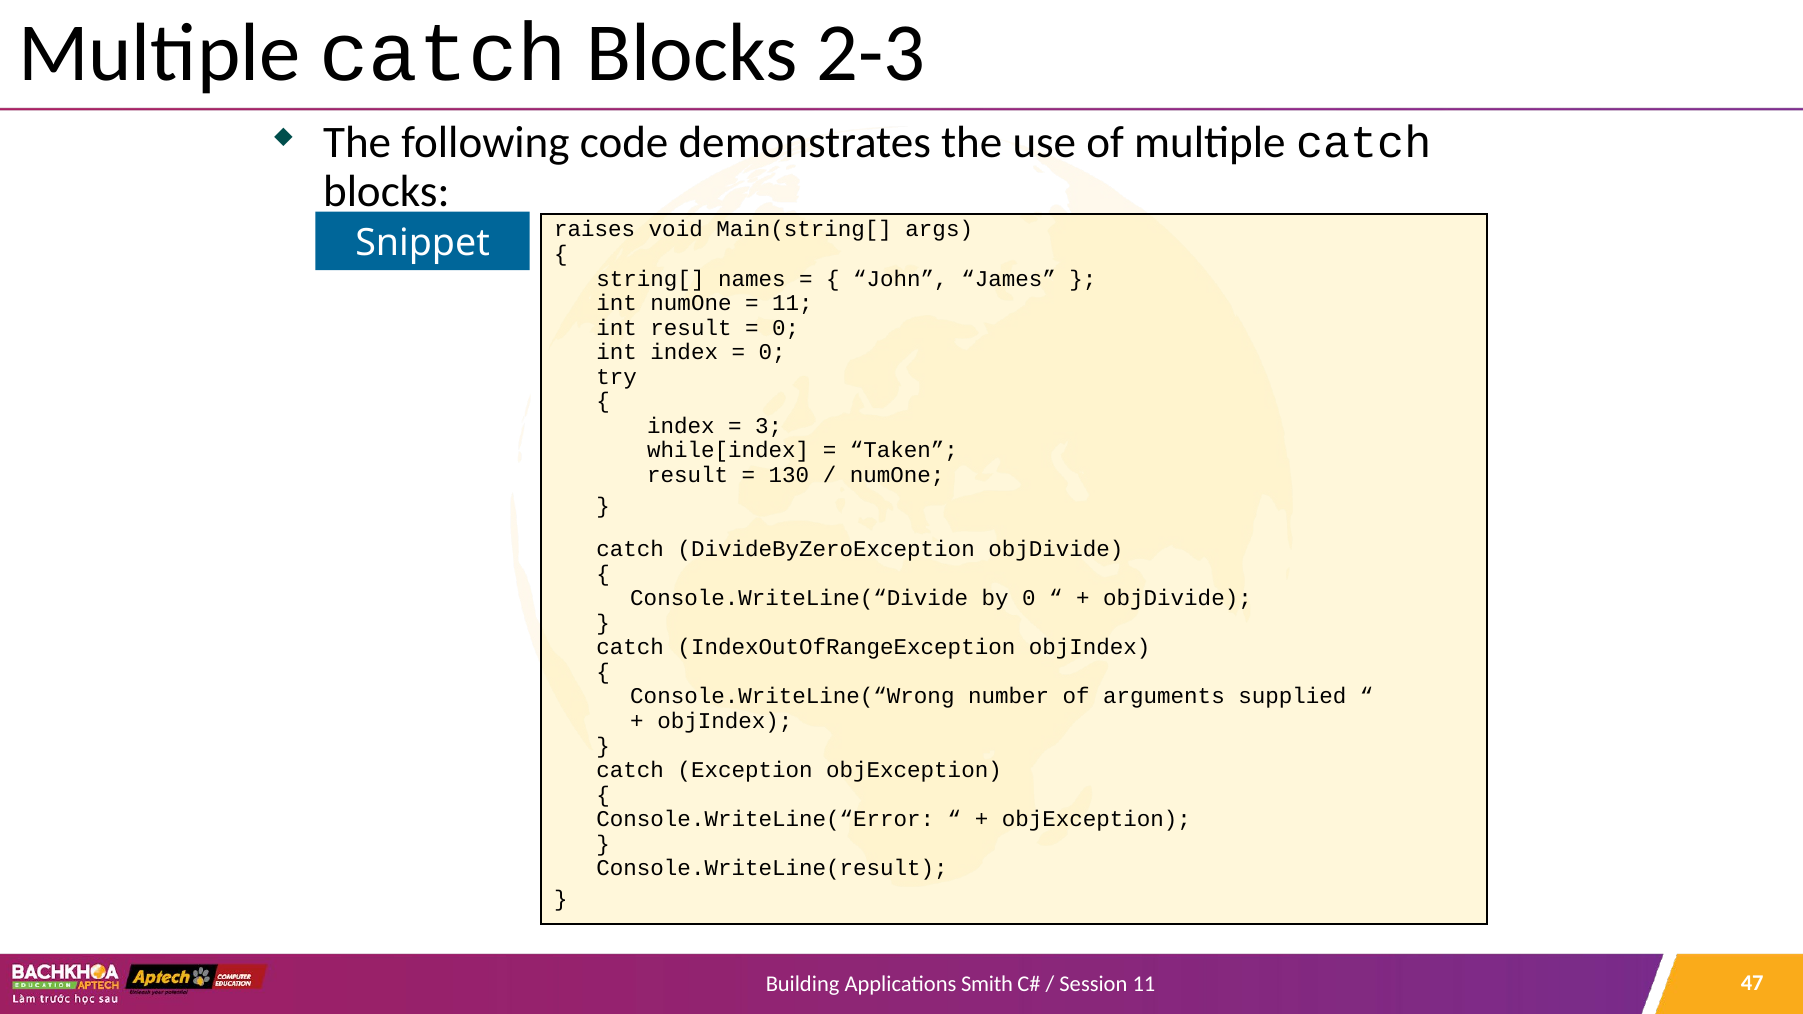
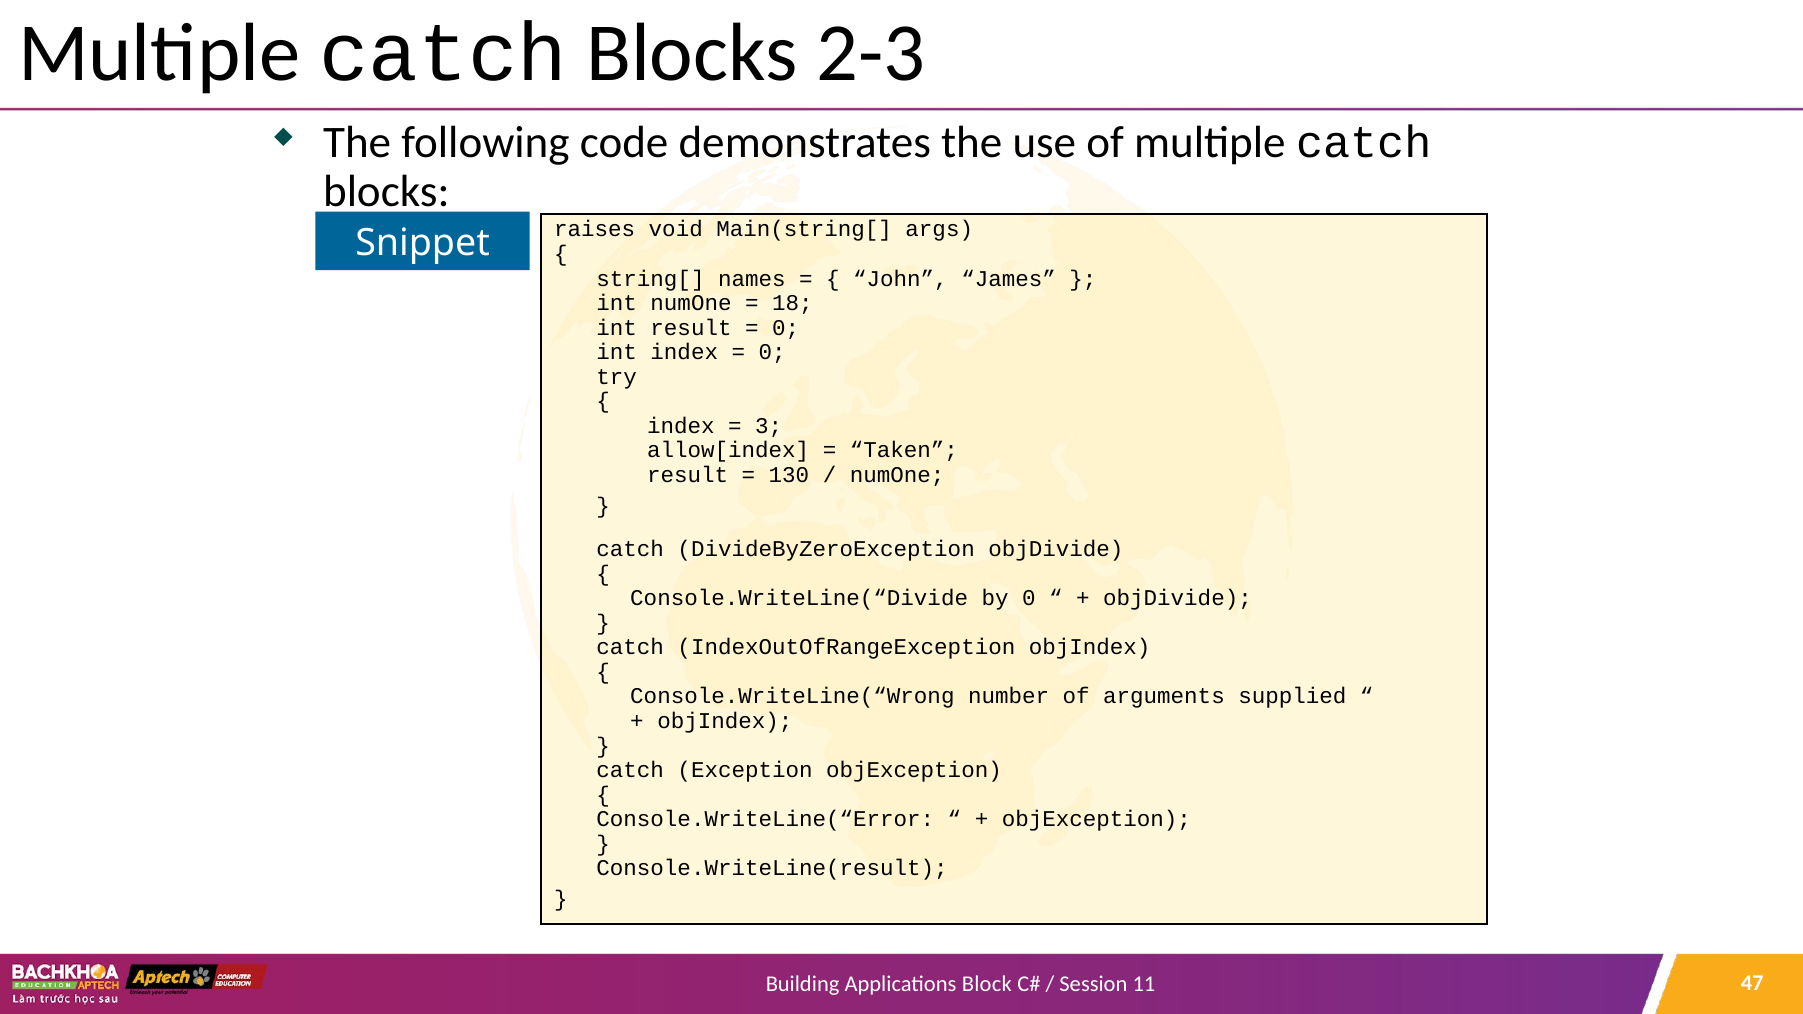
11 at (792, 303): 11 -> 18
while[index: while[index -> allow[index
Smith: Smith -> Block
